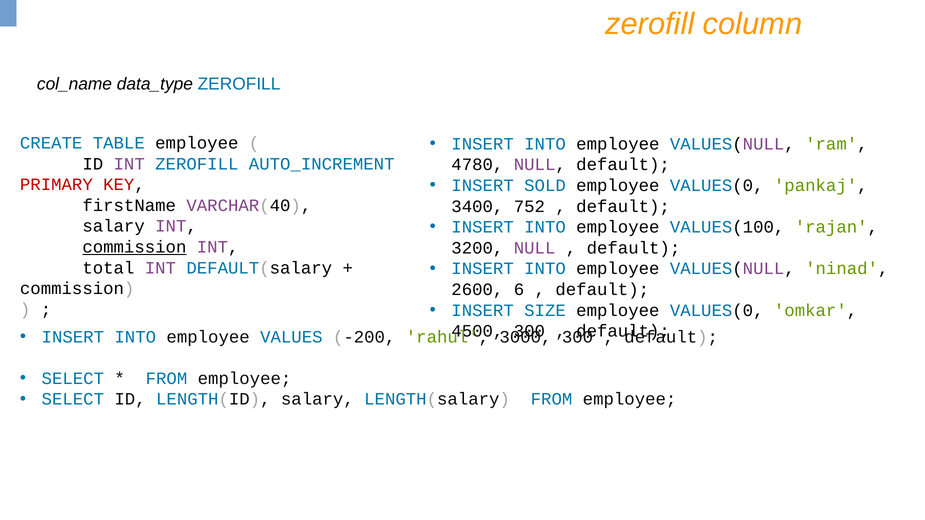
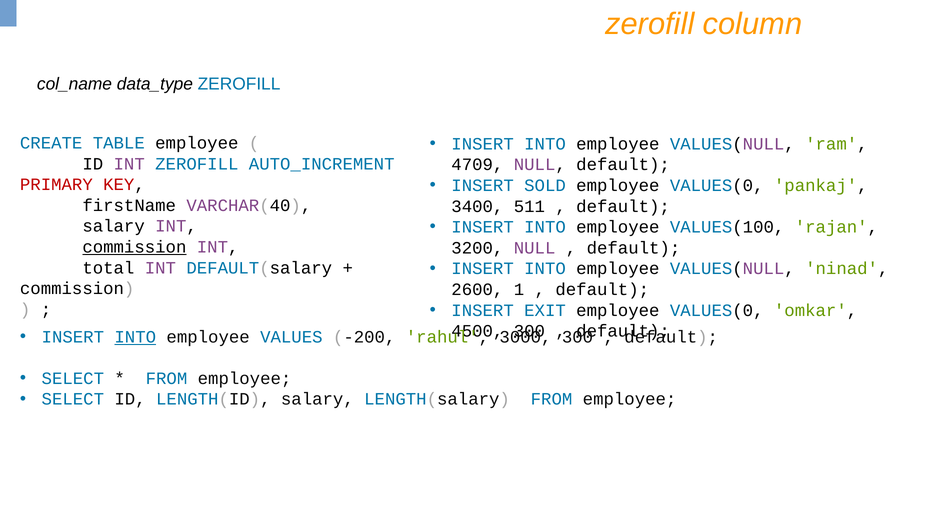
4780: 4780 -> 4709
752: 752 -> 511
6: 6 -> 1
SIZE: SIZE -> EXIT
INTO at (135, 337) underline: none -> present
